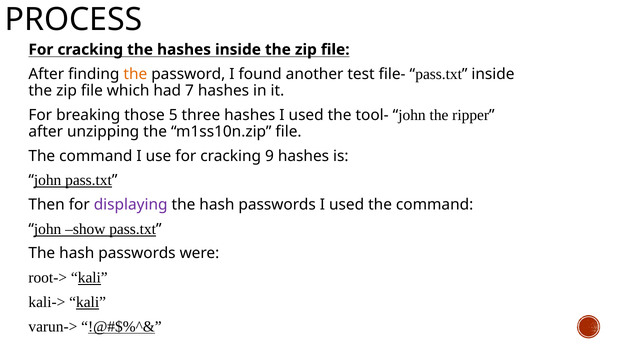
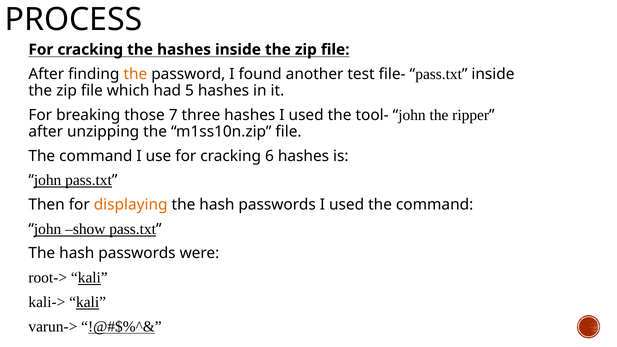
7: 7 -> 5
5: 5 -> 7
9: 9 -> 6
displaying colour: purple -> orange
